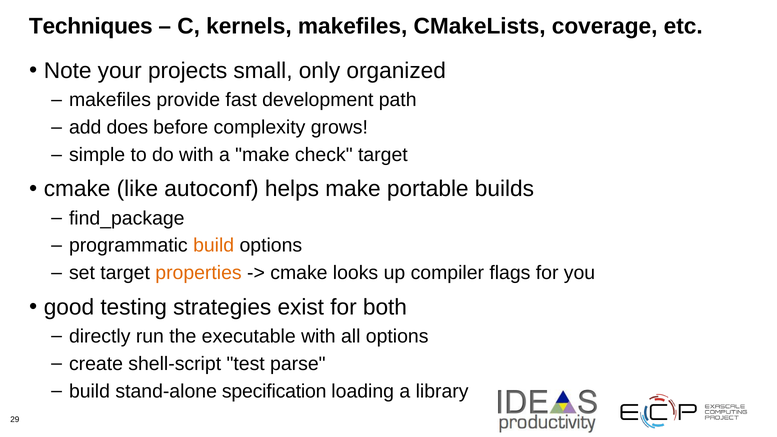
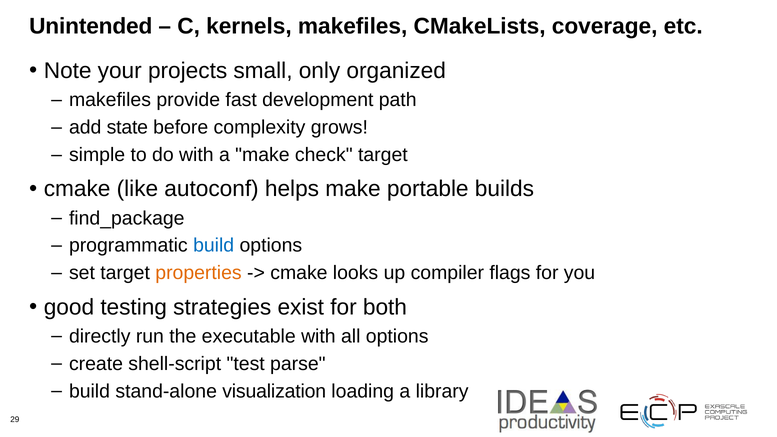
Techniques: Techniques -> Unintended
does: does -> state
build at (214, 246) colour: orange -> blue
specification: specification -> visualization
